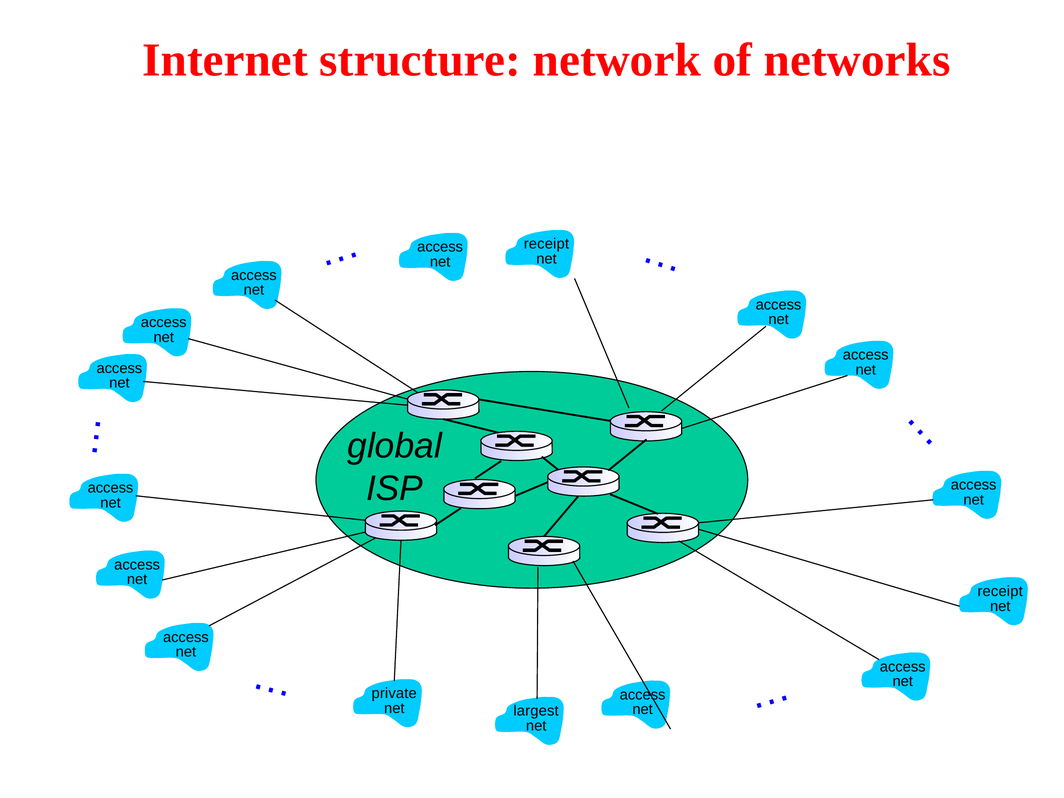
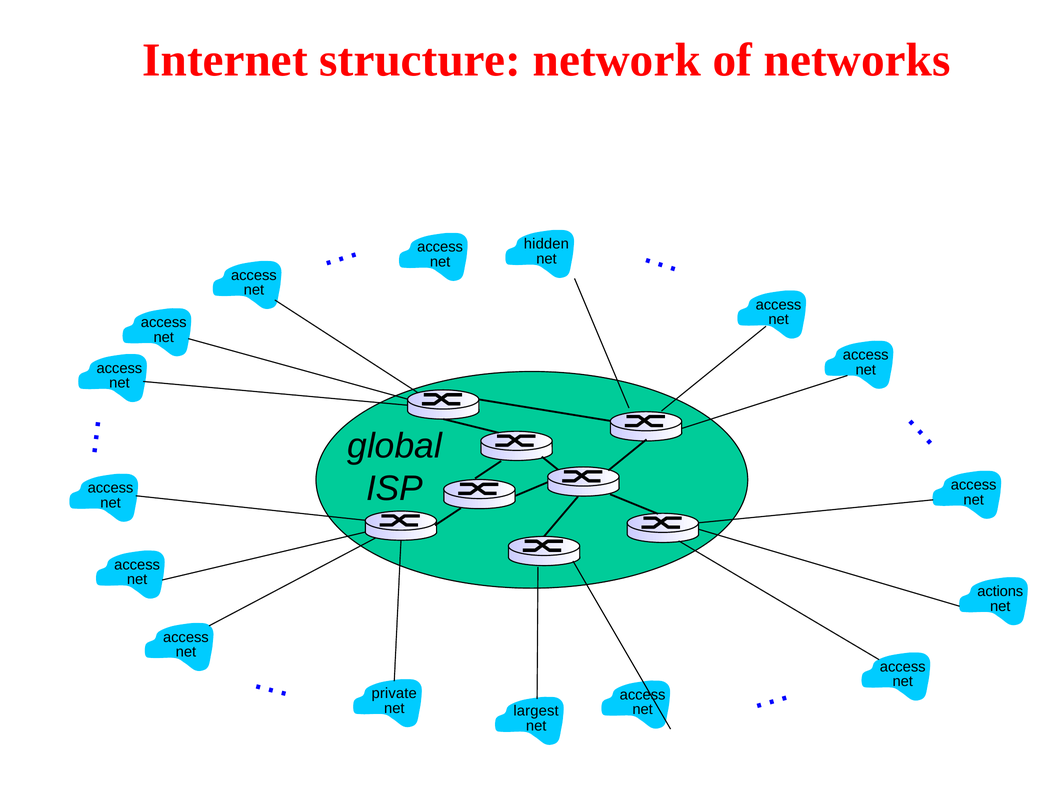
receipt at (546, 244): receipt -> hidden
receipt at (1000, 591): receipt -> actions
